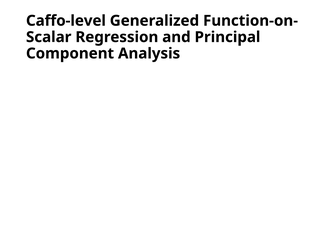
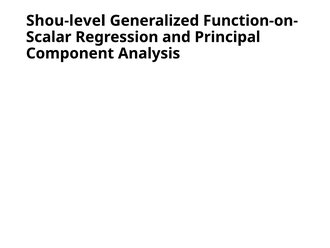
Caffo-level: Caffo-level -> Shou-level
